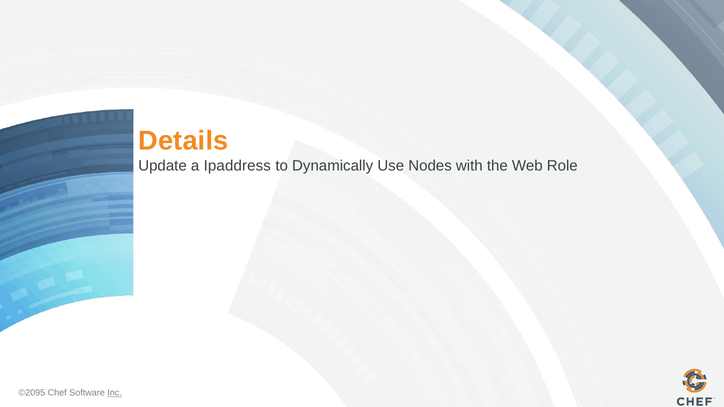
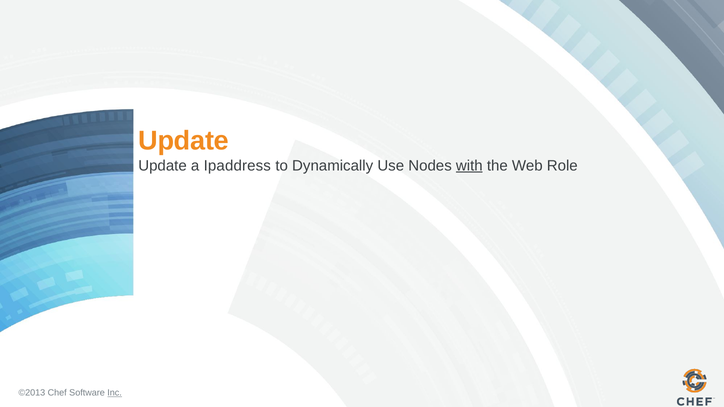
Details at (183, 141): Details -> Update
with underline: none -> present
©2095: ©2095 -> ©2013
